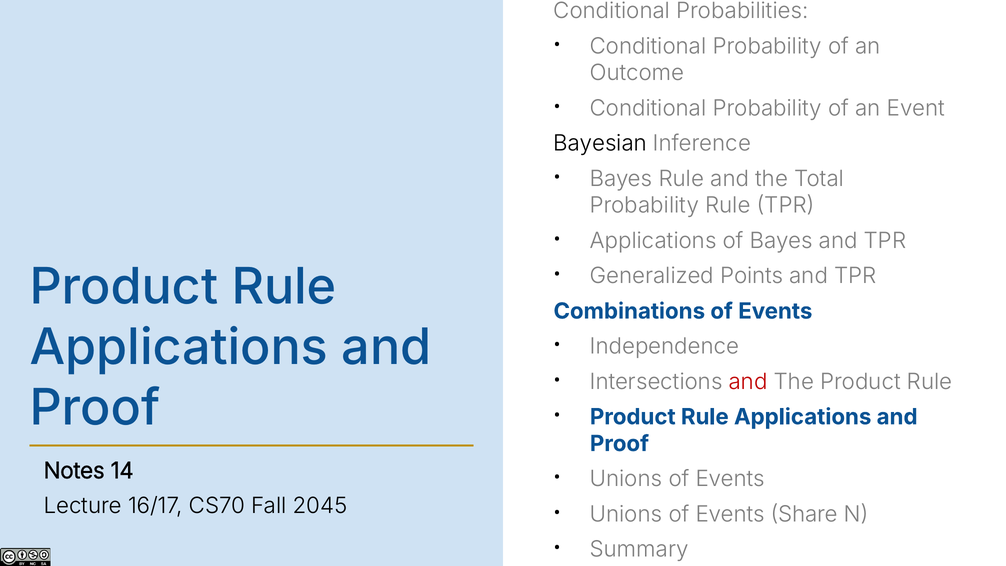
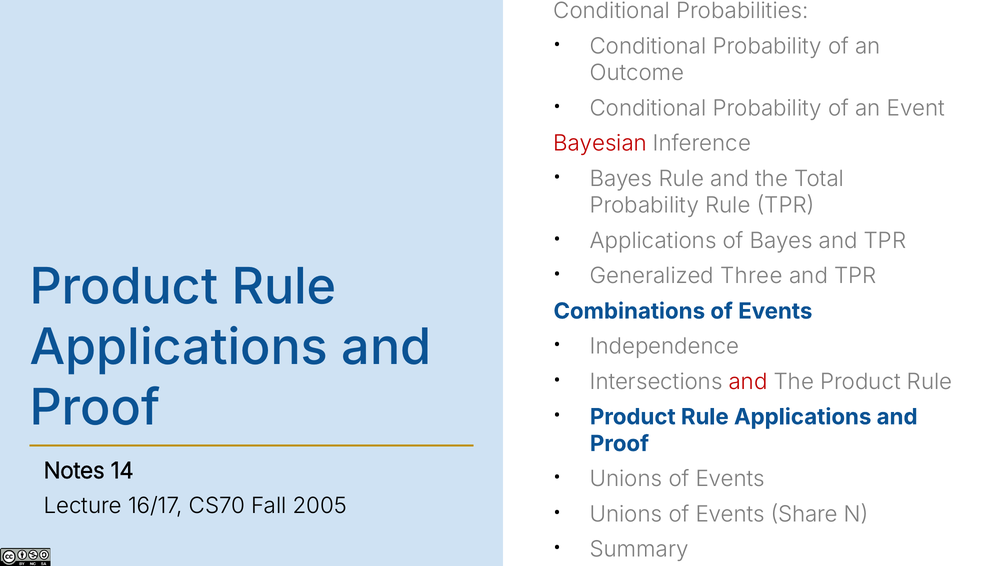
Bayesian colour: black -> red
Points: Points -> Three
2045: 2045 -> 2005
